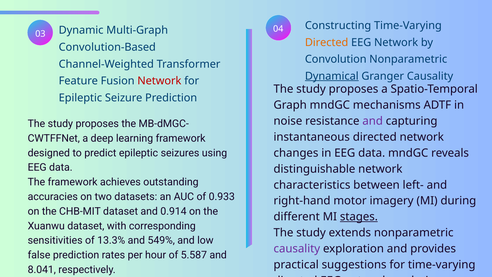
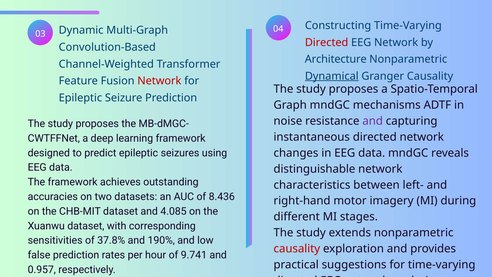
Directed at (327, 42) colour: orange -> red
Convolution: Convolution -> Architecture
0.933: 0.933 -> 8.436
0.914: 0.914 -> 4.085
stages underline: present -> none
13.3%: 13.3% -> 37.8%
549%: 549% -> 190%
causality at (297, 249) colour: purple -> red
5.587: 5.587 -> 9.741
8.041: 8.041 -> 0.957
